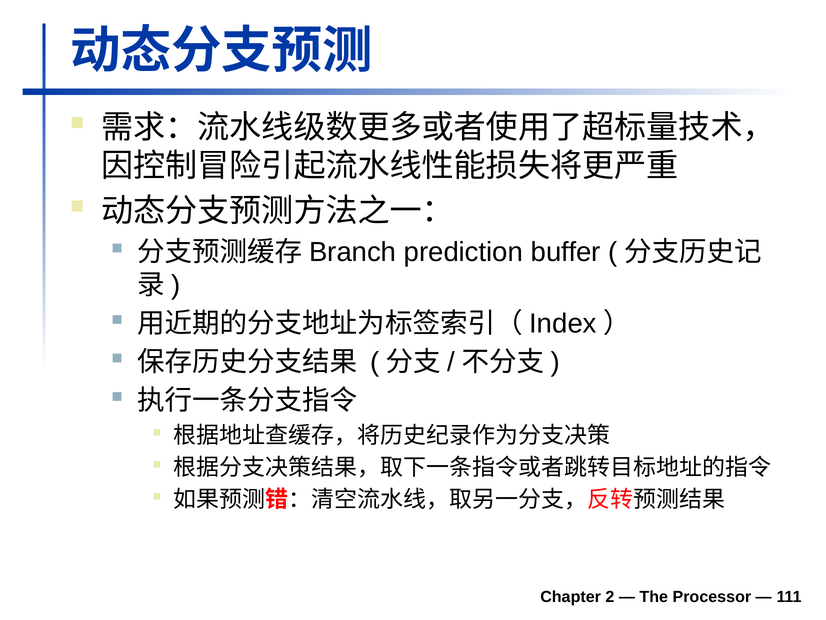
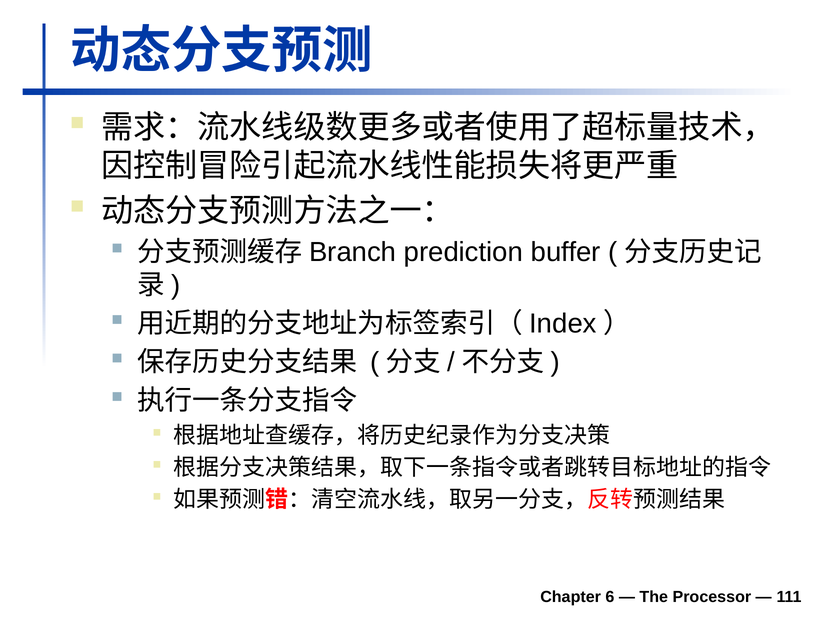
2: 2 -> 6
